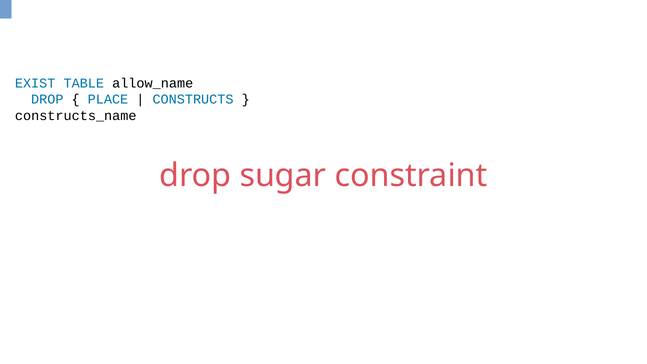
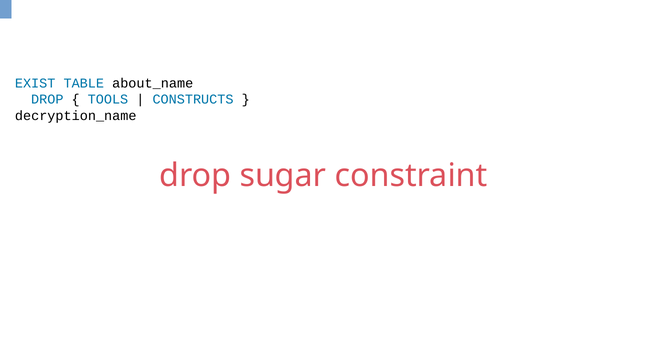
allow_name: allow_name -> about_name
PLACE: PLACE -> TOOLS
constructs_name: constructs_name -> decryption_name
